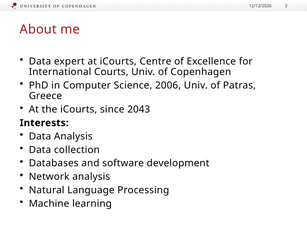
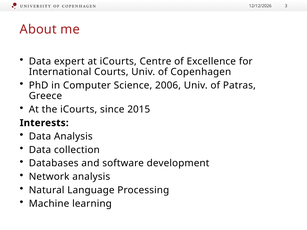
2043: 2043 -> 2015
